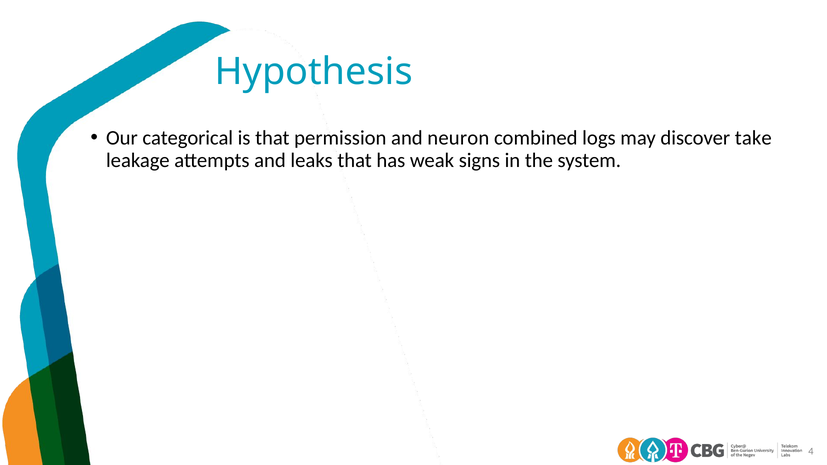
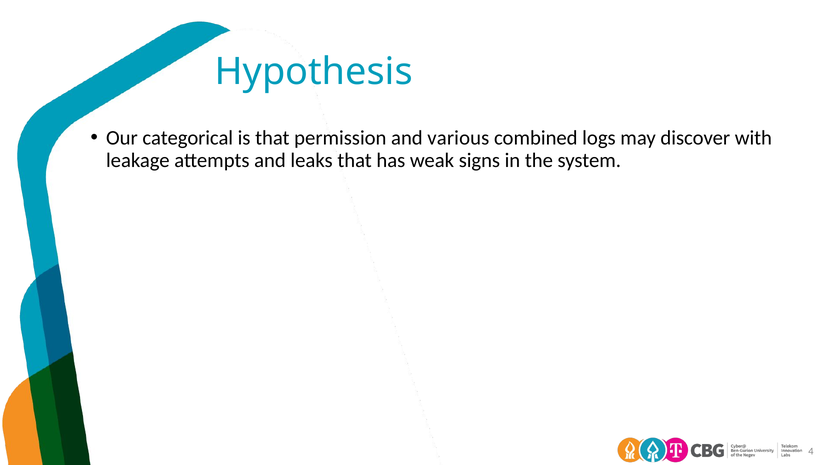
neuron: neuron -> various
take: take -> with
